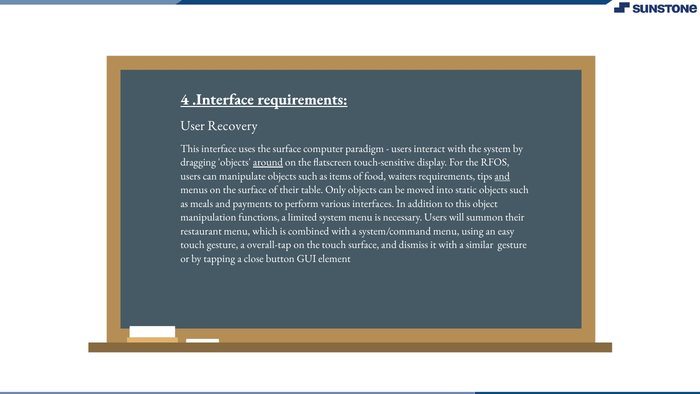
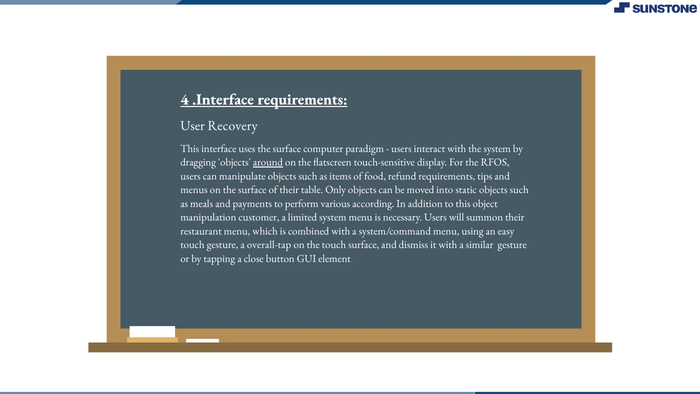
waiters: waiters -> refund
and at (502, 176) underline: present -> none
interfaces: interfaces -> according
functions: functions -> customer
